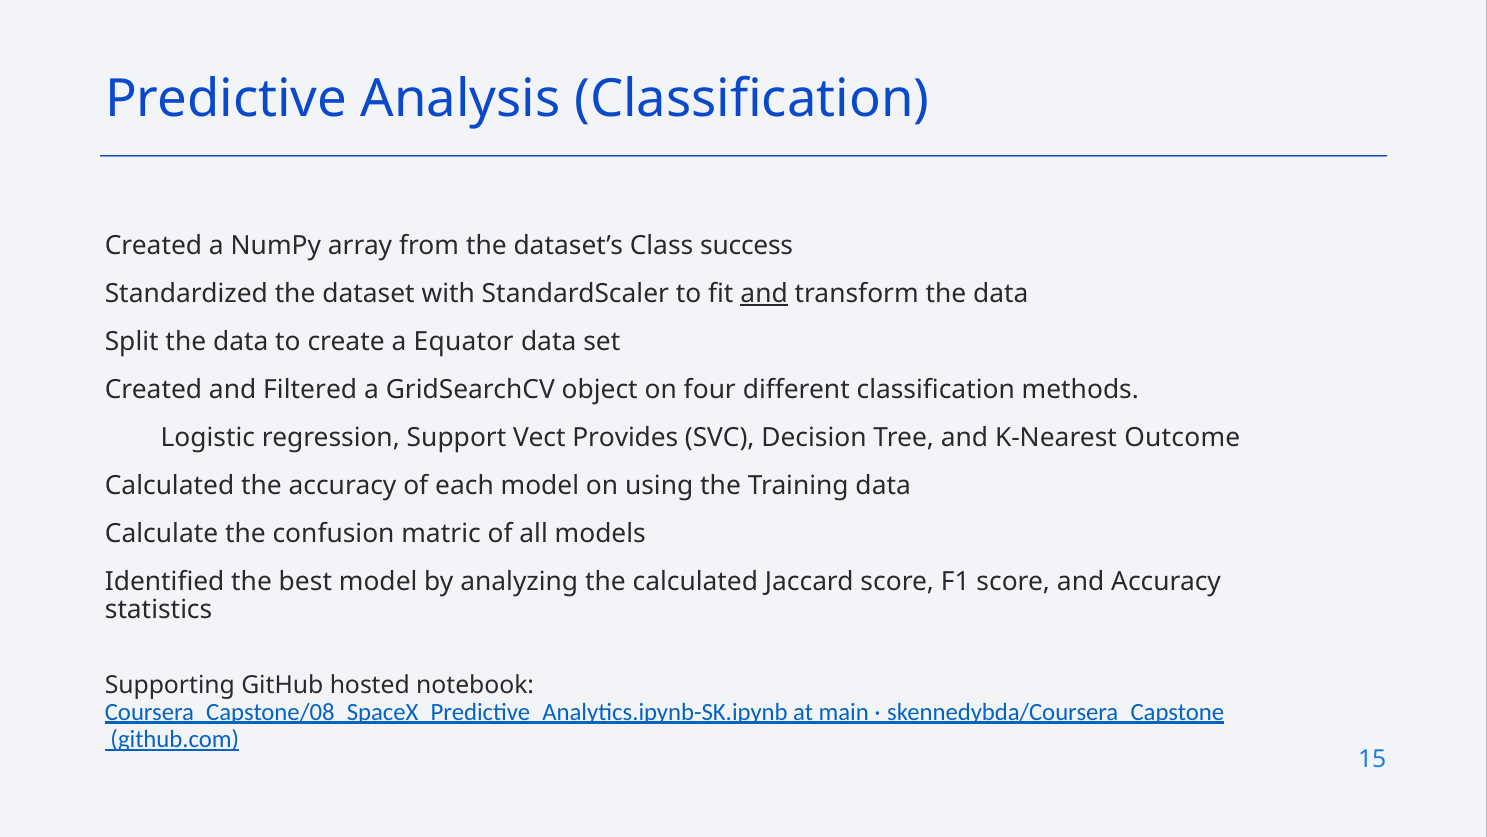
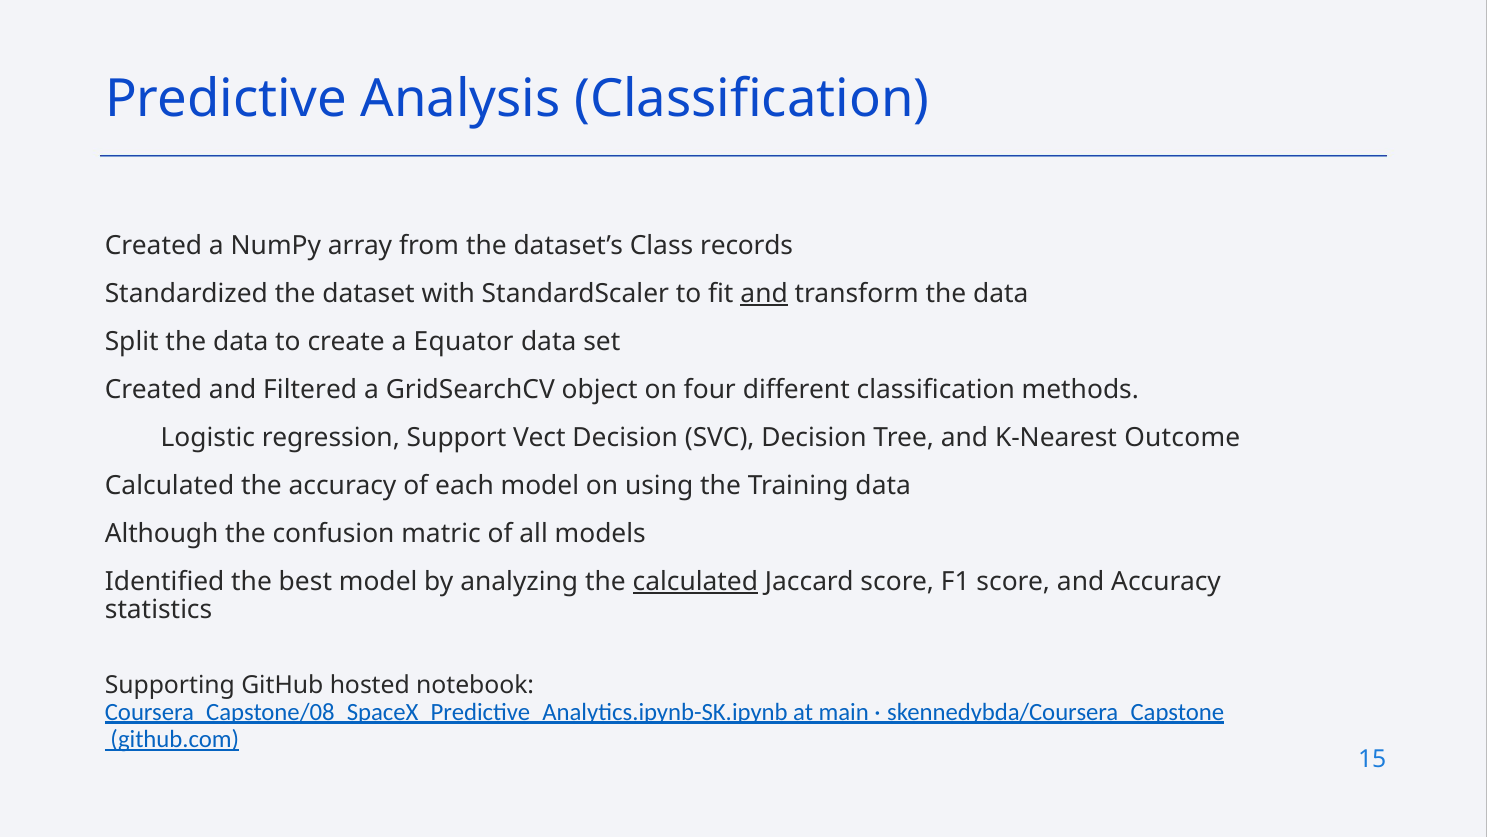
success: success -> records
Vect Provides: Provides -> Decision
Calculate: Calculate -> Although
calculated at (695, 581) underline: none -> present
